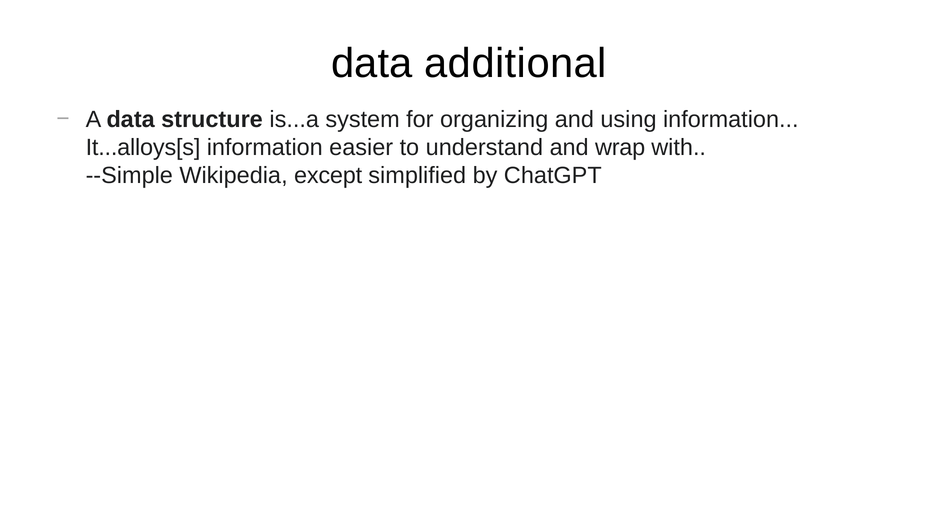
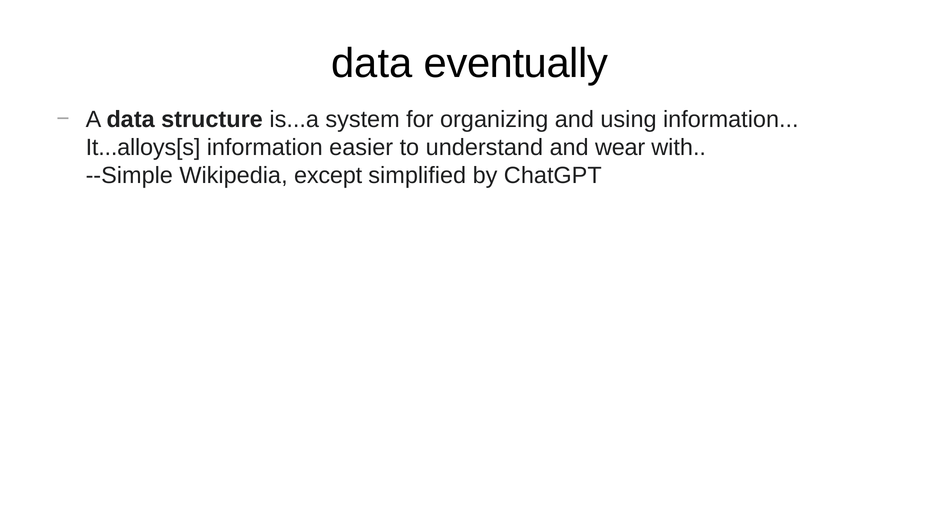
additional: additional -> eventually
wrap: wrap -> wear
